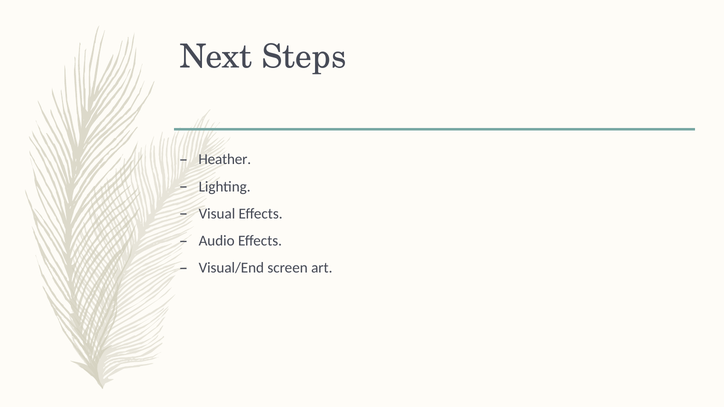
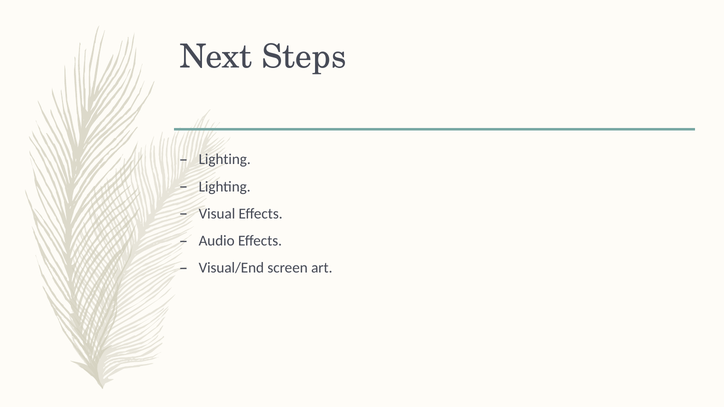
Heather at (225, 160): Heather -> Lighting
